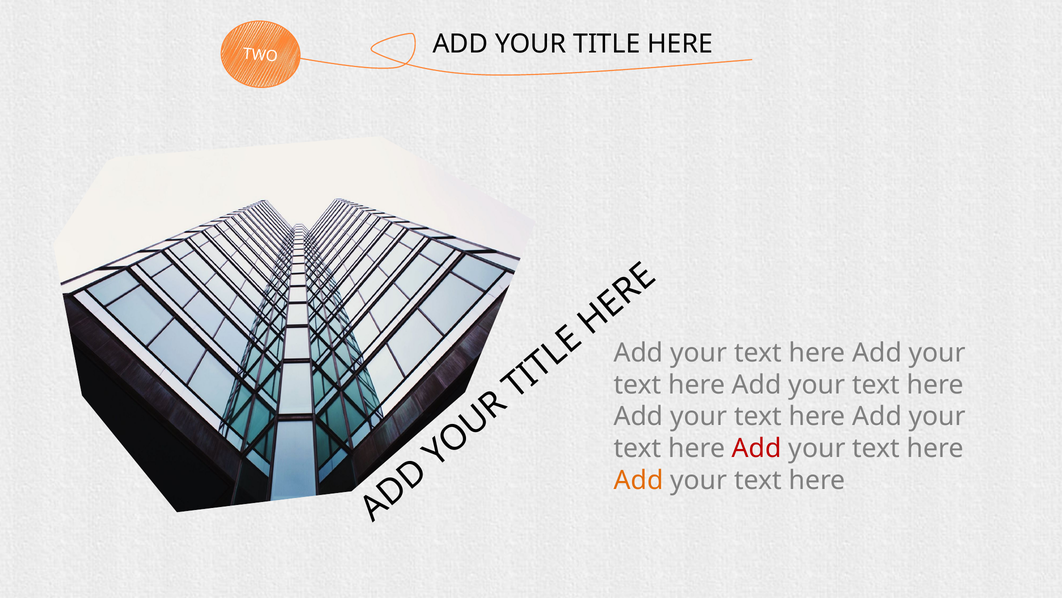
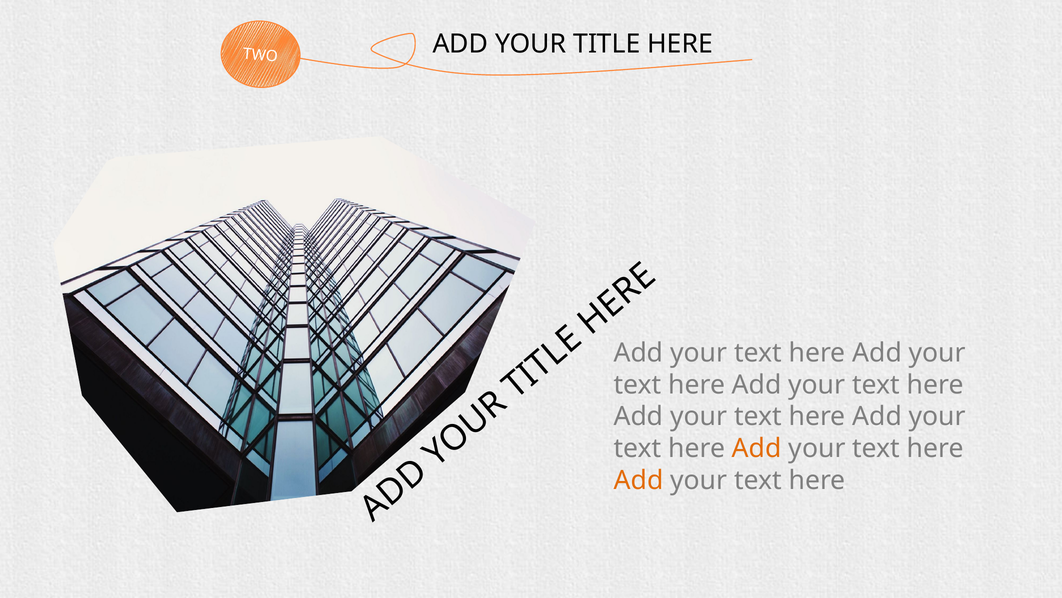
Add at (757, 448) colour: red -> orange
